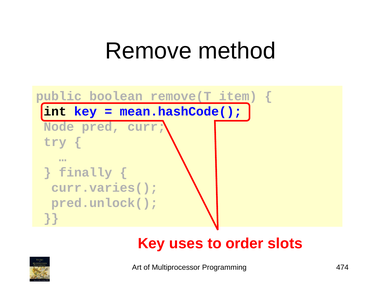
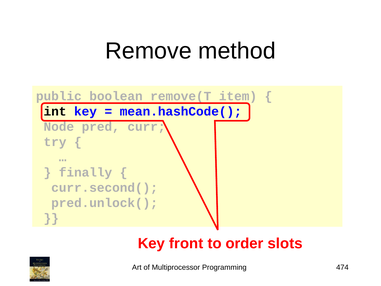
curr.varies(: curr.varies( -> curr.second(
uses: uses -> front
